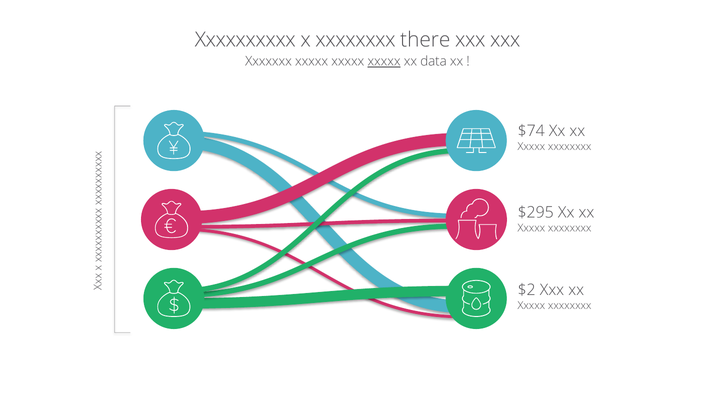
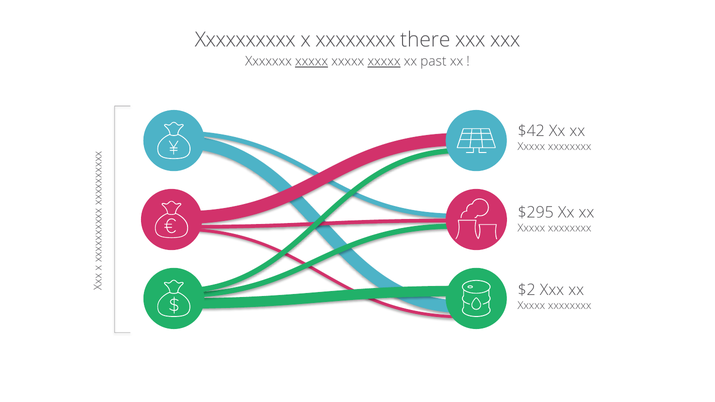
xxxxx at (312, 61) underline: none -> present
data: data -> past
$74: $74 -> $42
